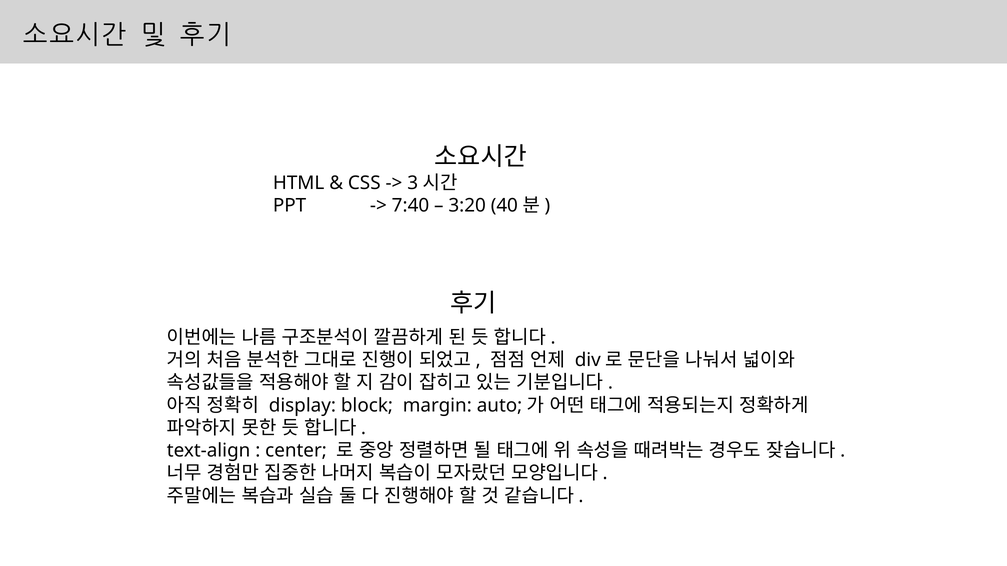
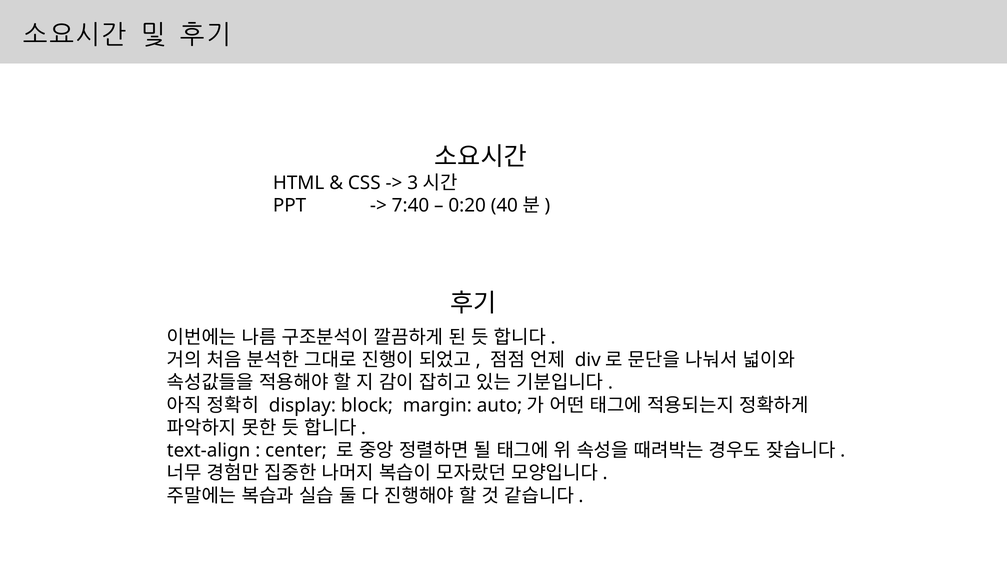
3:20: 3:20 -> 0:20
